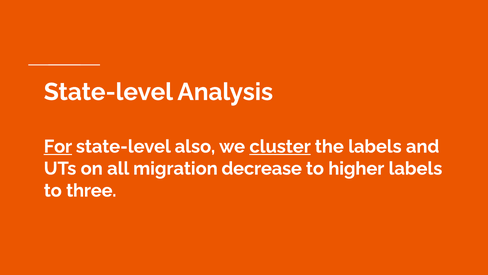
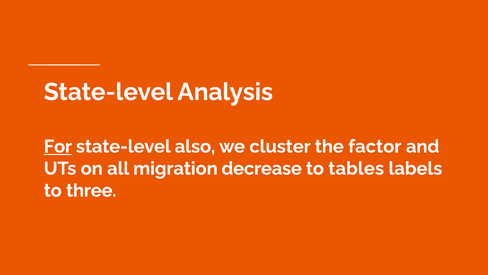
cluster underline: present -> none
the labels: labels -> factor
higher: higher -> tables
